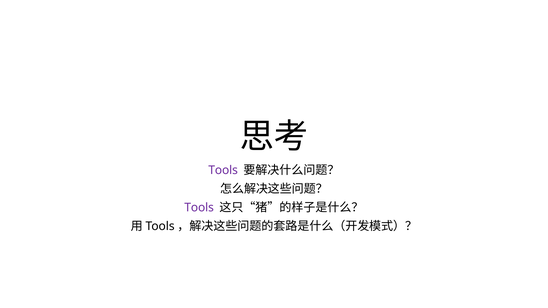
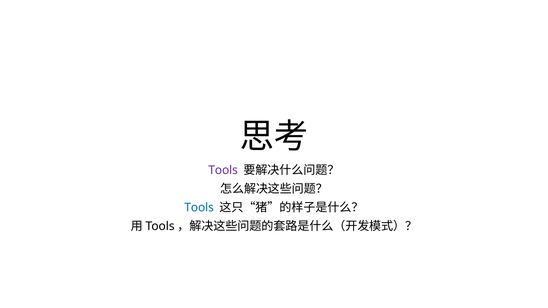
Tools at (199, 208) colour: purple -> blue
